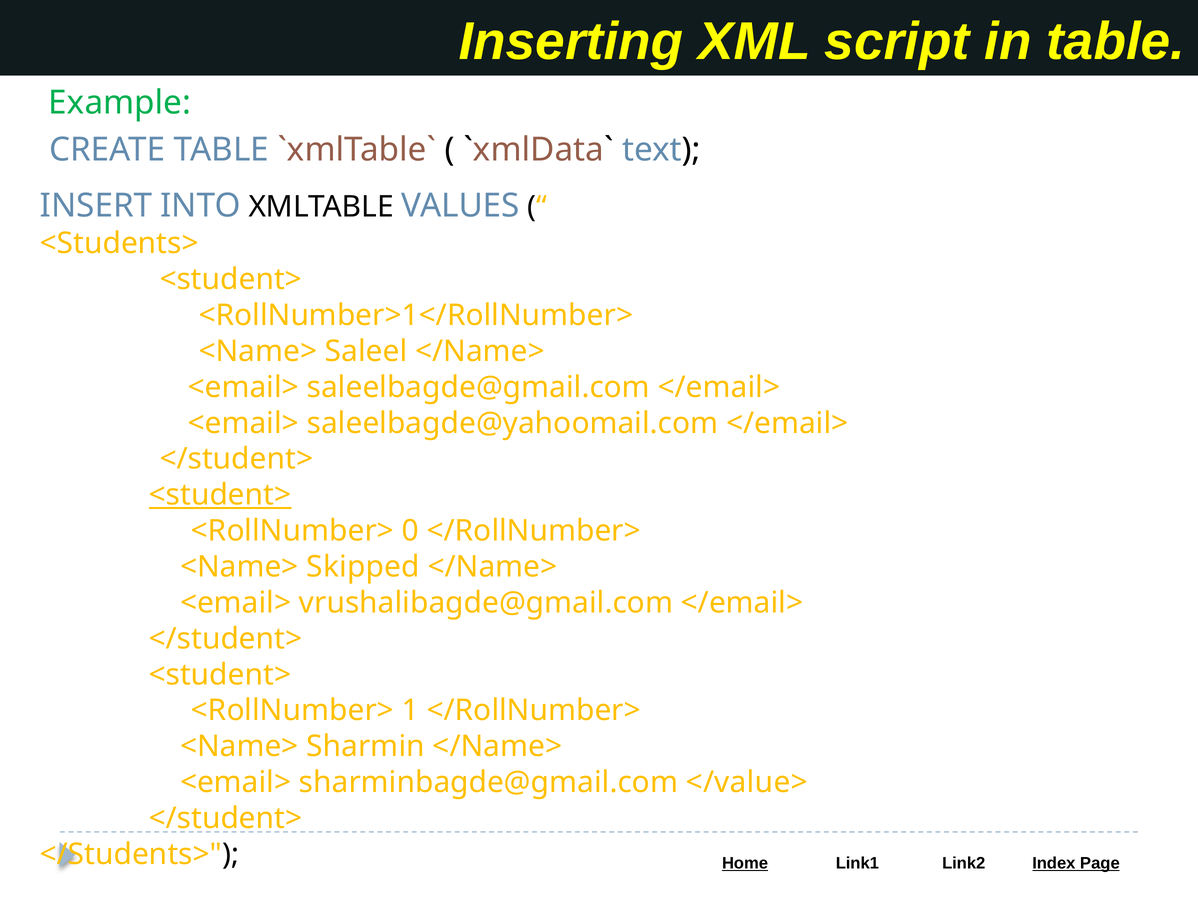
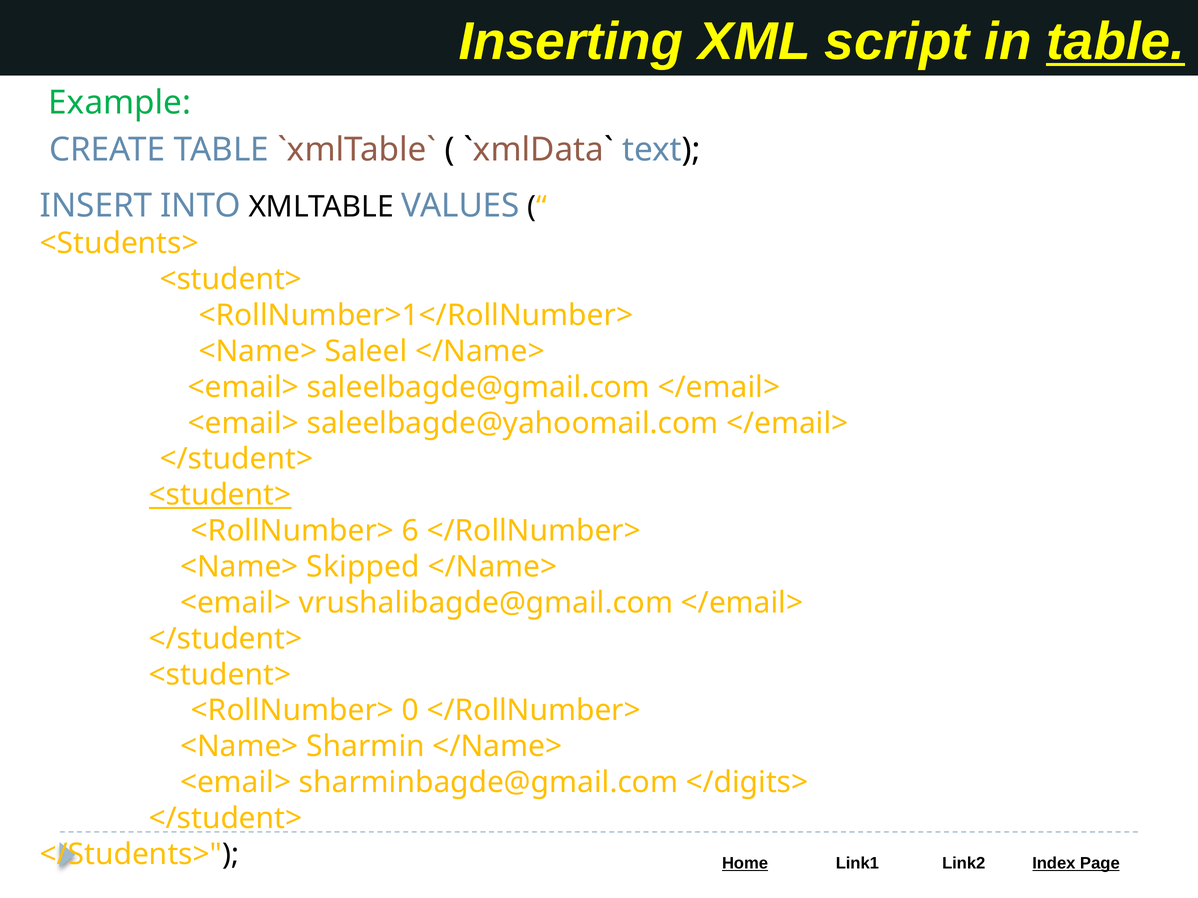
table at (1116, 42) underline: none -> present
0: 0 -> 6
1: 1 -> 0
</value>: </value> -> </digits>
